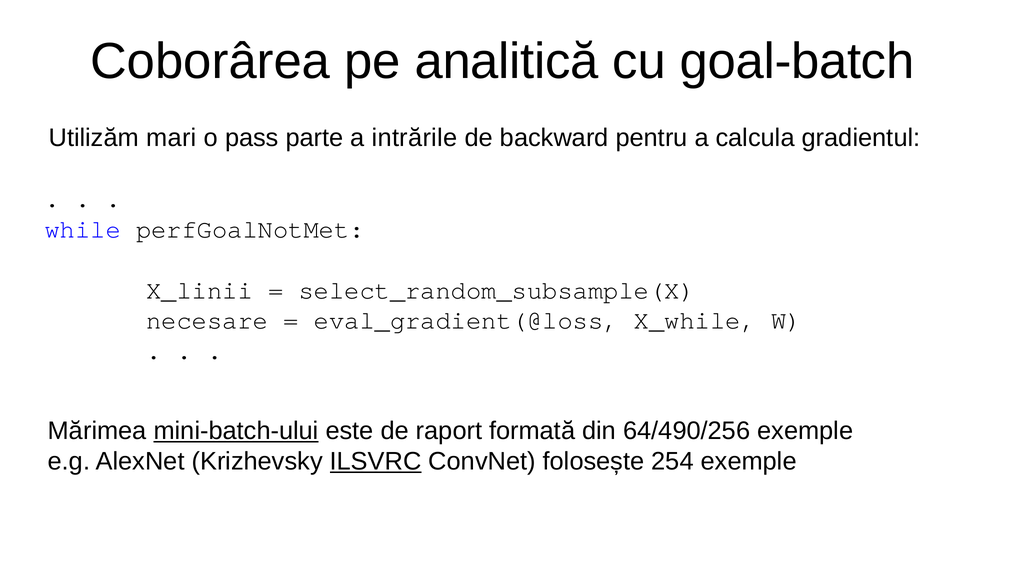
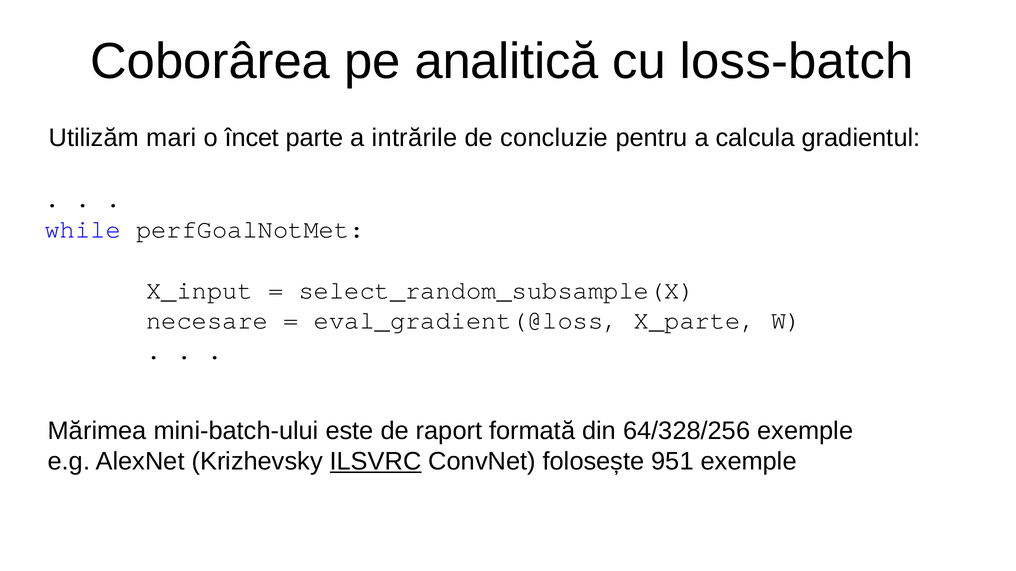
goal-batch: goal-batch -> loss-batch
pass: pass -> încet
backward: backward -> concluzie
X_linii: X_linii -> X_input
X_while: X_while -> X_parte
mini-batch-ului underline: present -> none
64/490/256: 64/490/256 -> 64/328/256
254: 254 -> 951
